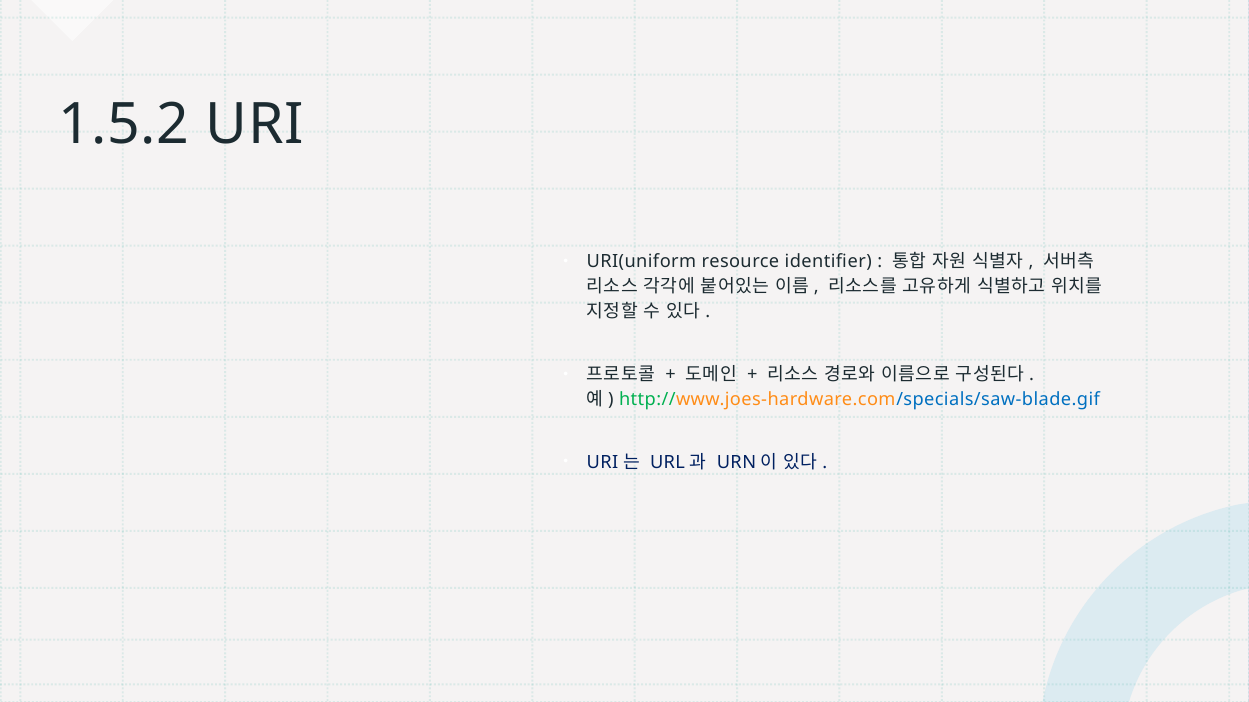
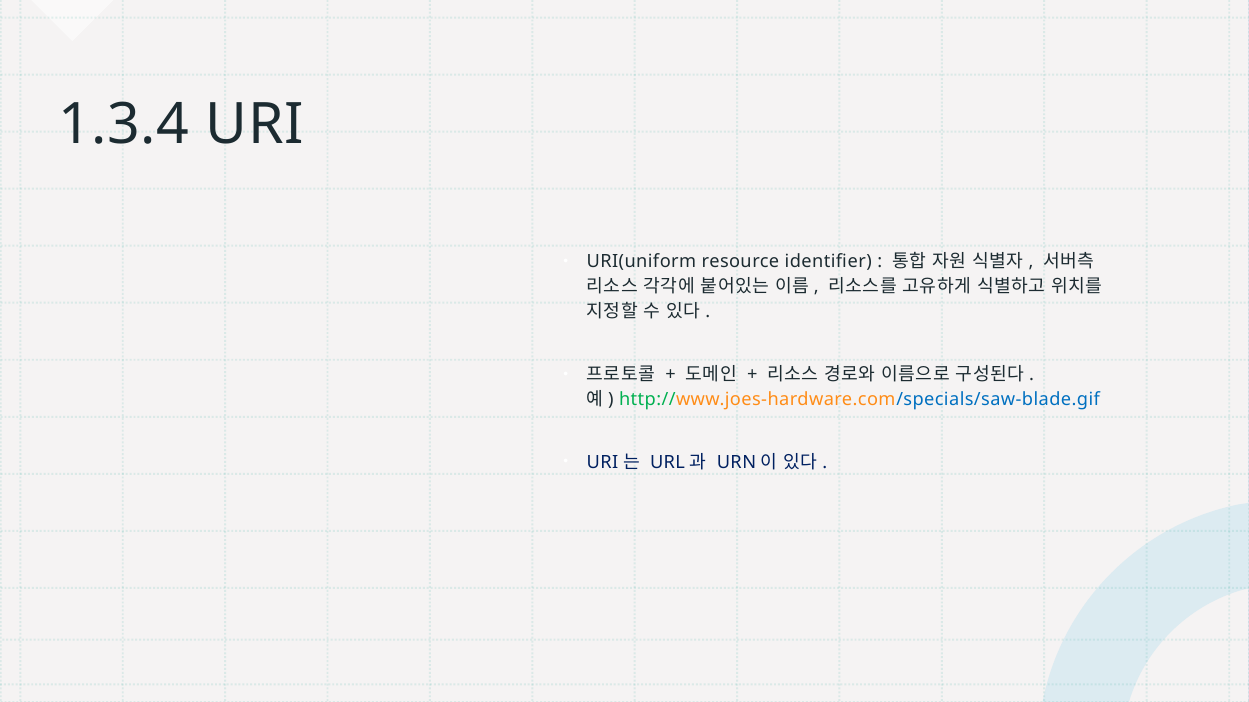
1.5.2: 1.5.2 -> 1.3.4
